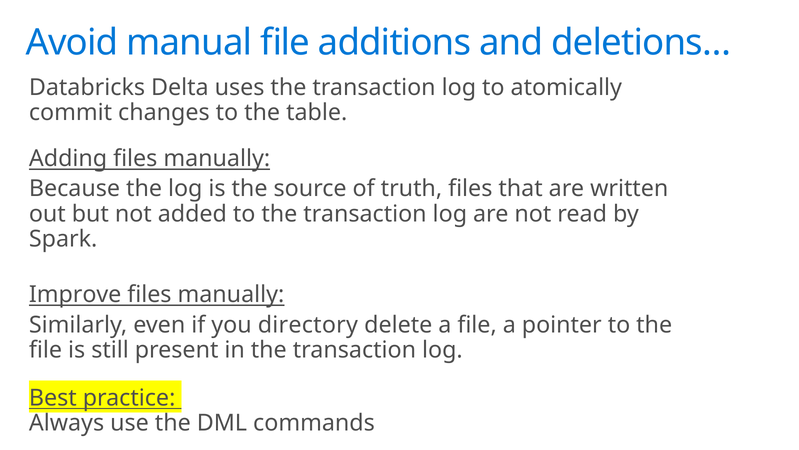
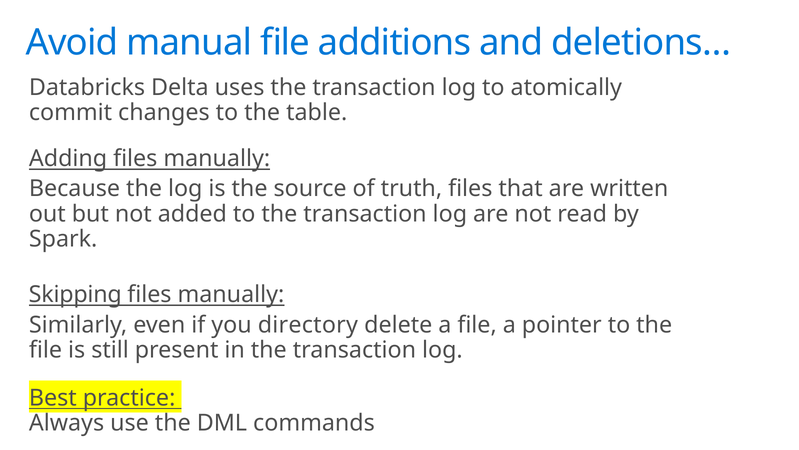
Improve: Improve -> Skipping
